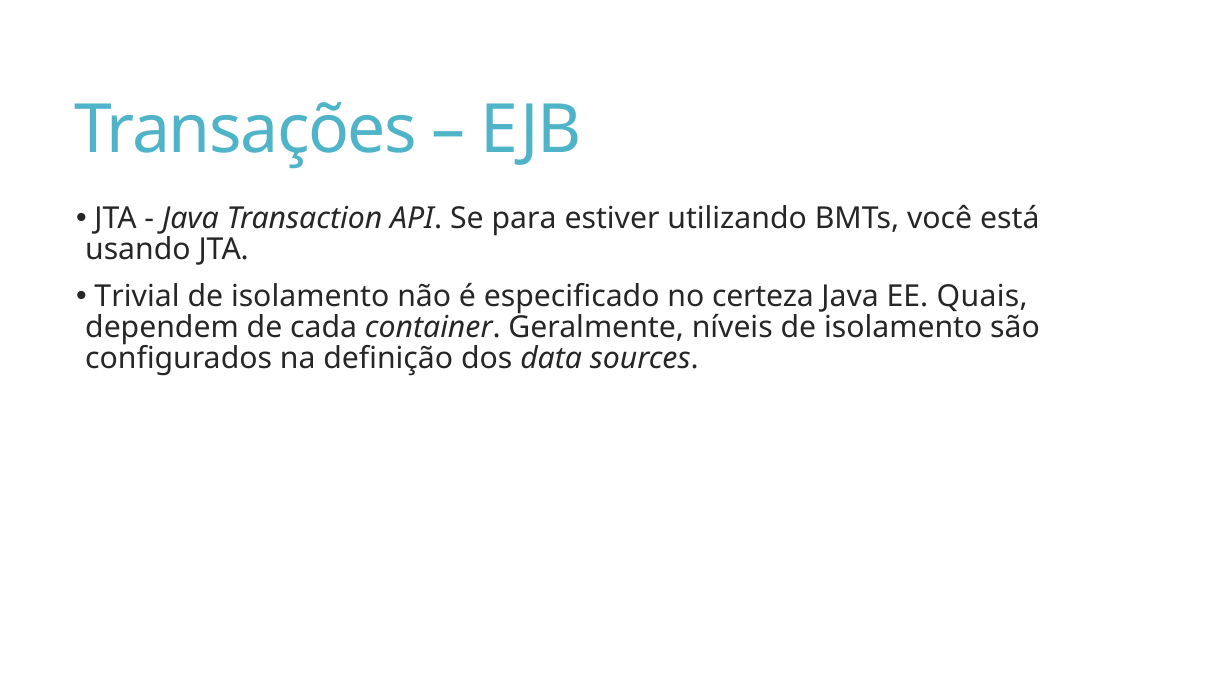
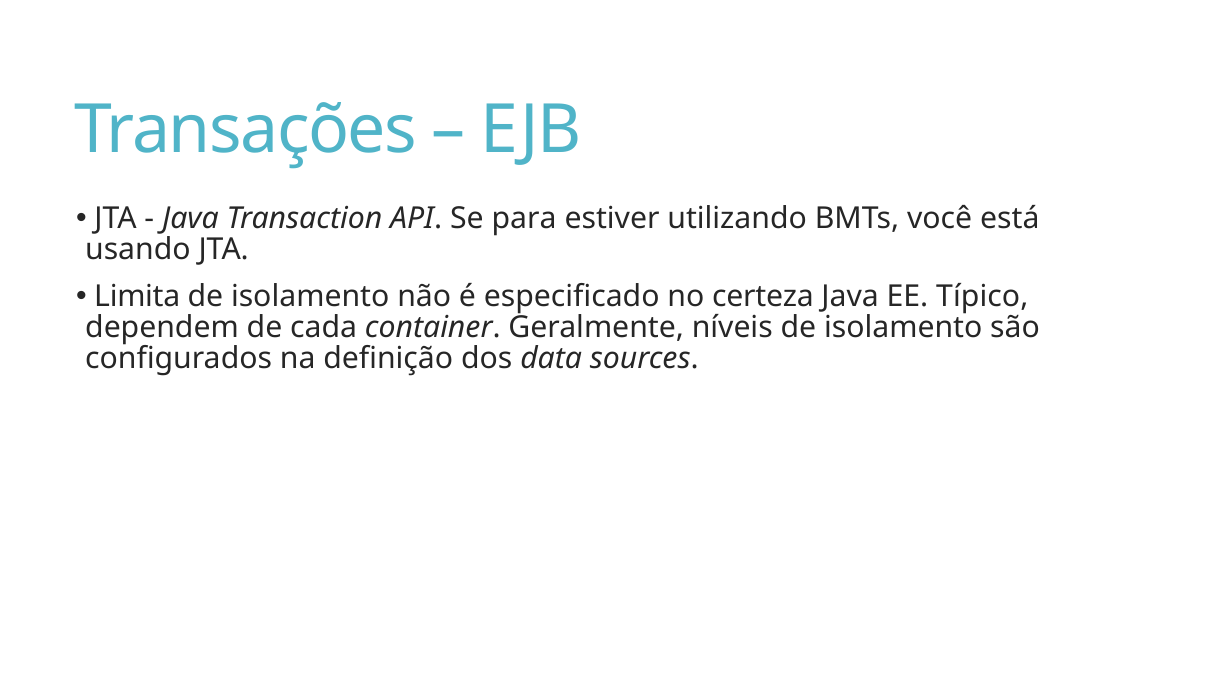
Trivial: Trivial -> Limita
Quais: Quais -> Típico
